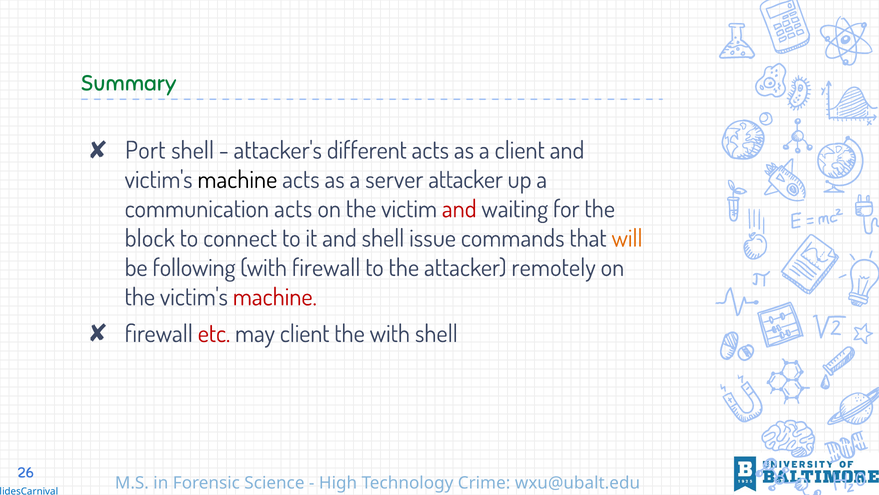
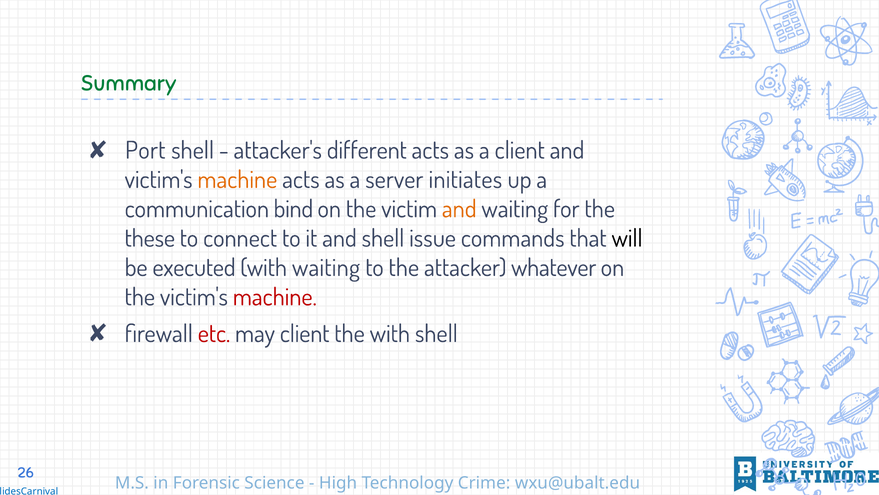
machine at (237, 180) colour: black -> orange
server attacker: attacker -> initiates
communication acts: acts -> bind
and at (459, 209) colour: red -> orange
block: block -> these
will colour: orange -> black
following: following -> executed
with firewall: firewall -> waiting
remotely: remotely -> whatever
